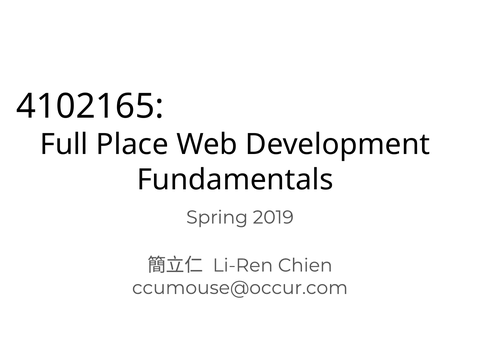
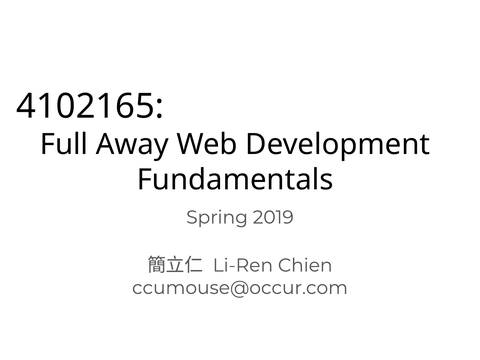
Place: Place -> Away
